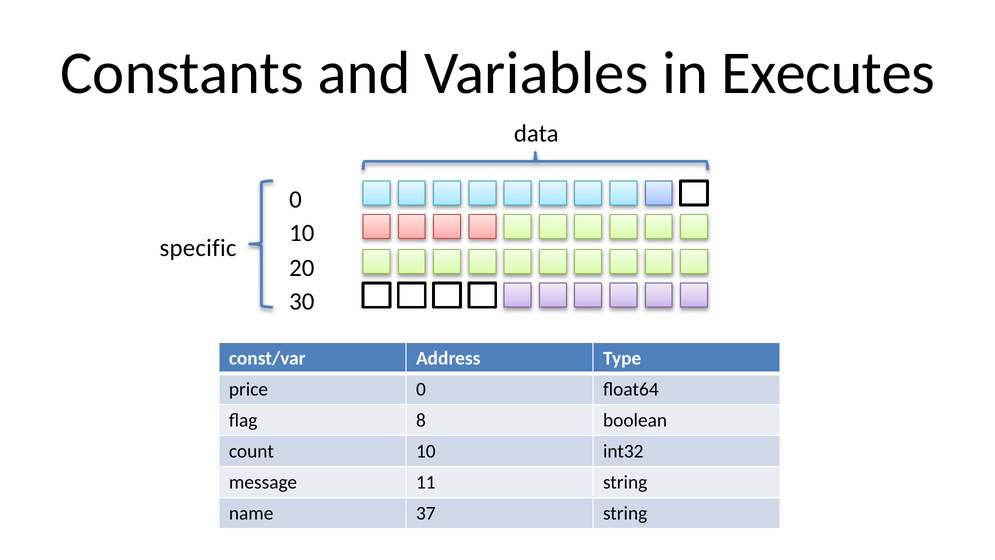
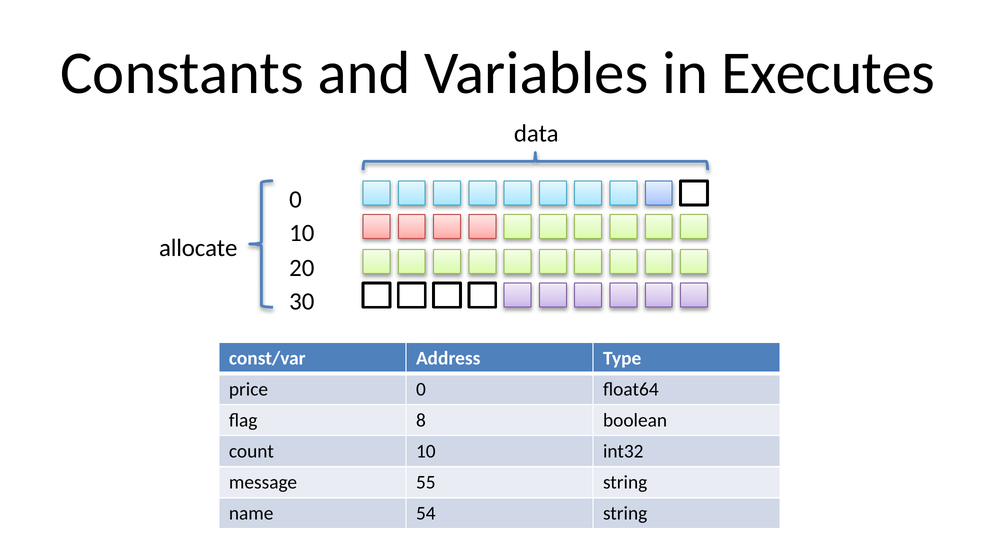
specific: specific -> allocate
11: 11 -> 55
37: 37 -> 54
